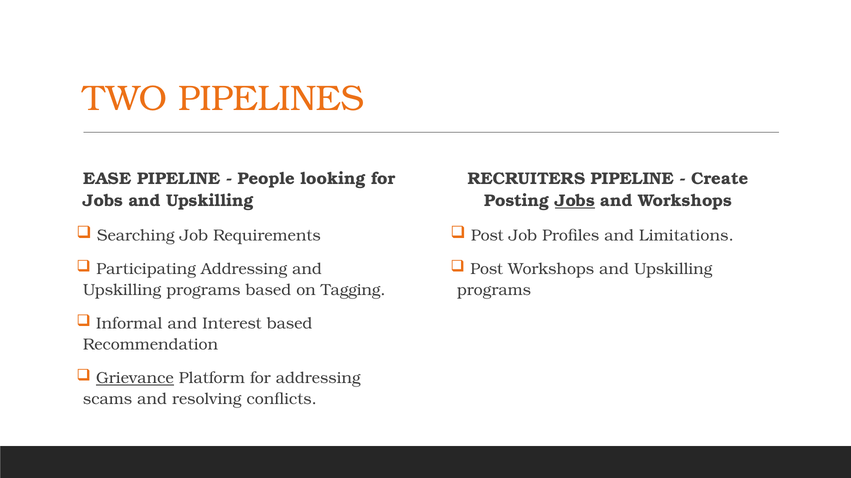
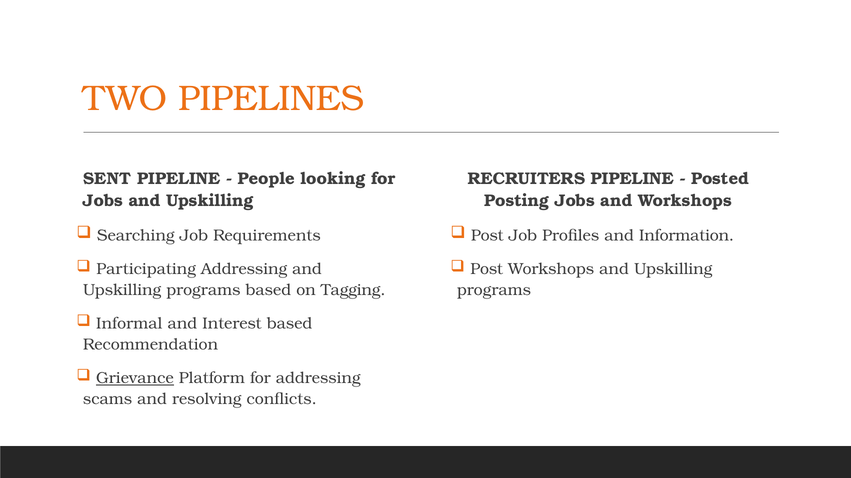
EASE: EASE -> SENT
Create: Create -> Posted
Jobs at (575, 201) underline: present -> none
Limitations: Limitations -> Information
